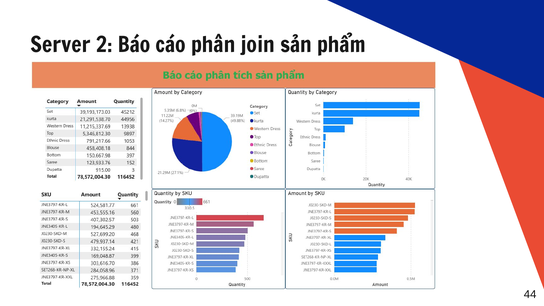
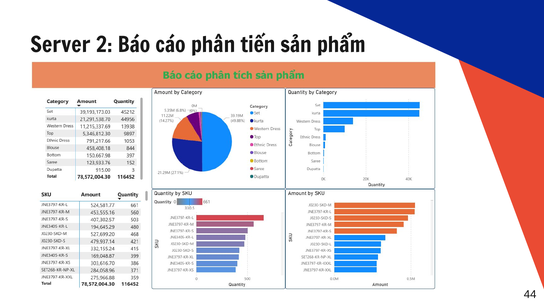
join: join -> tiến
